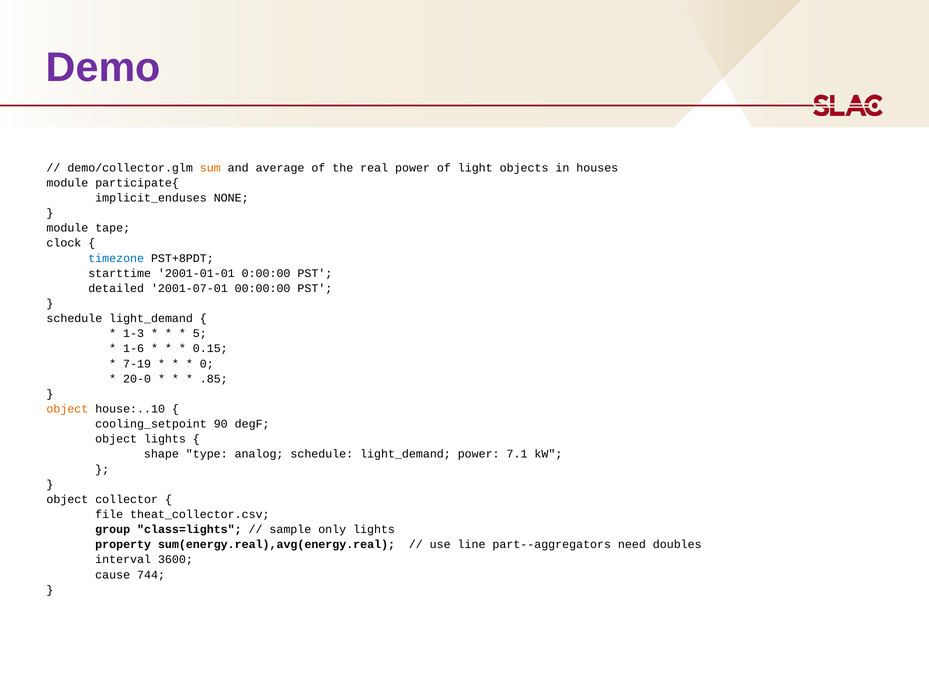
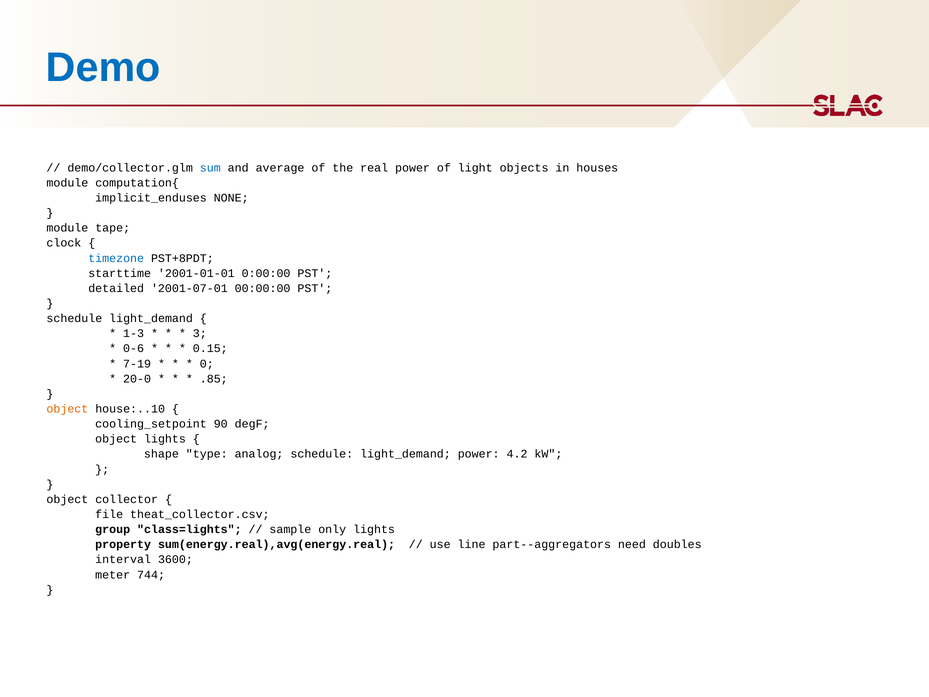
Demo colour: purple -> blue
sum colour: orange -> blue
participate{: participate{ -> computation{
5: 5 -> 3
1-6: 1-6 -> 0-6
7.1: 7.1 -> 4.2
cause: cause -> meter
